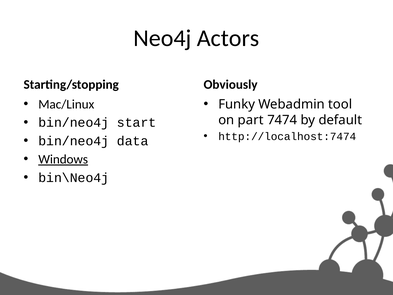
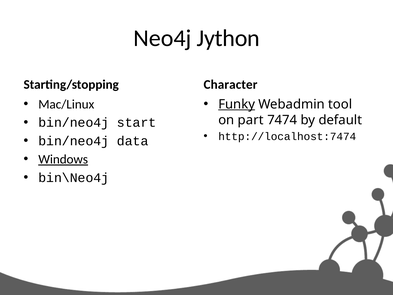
Actors: Actors -> Jython
Obviously: Obviously -> Character
Funky underline: none -> present
